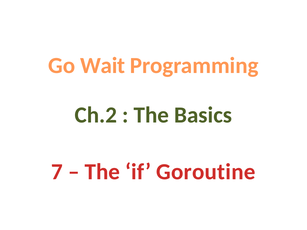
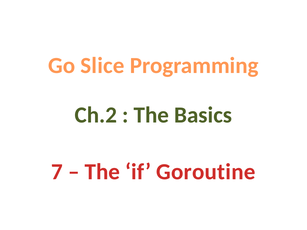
Wait: Wait -> Slice
